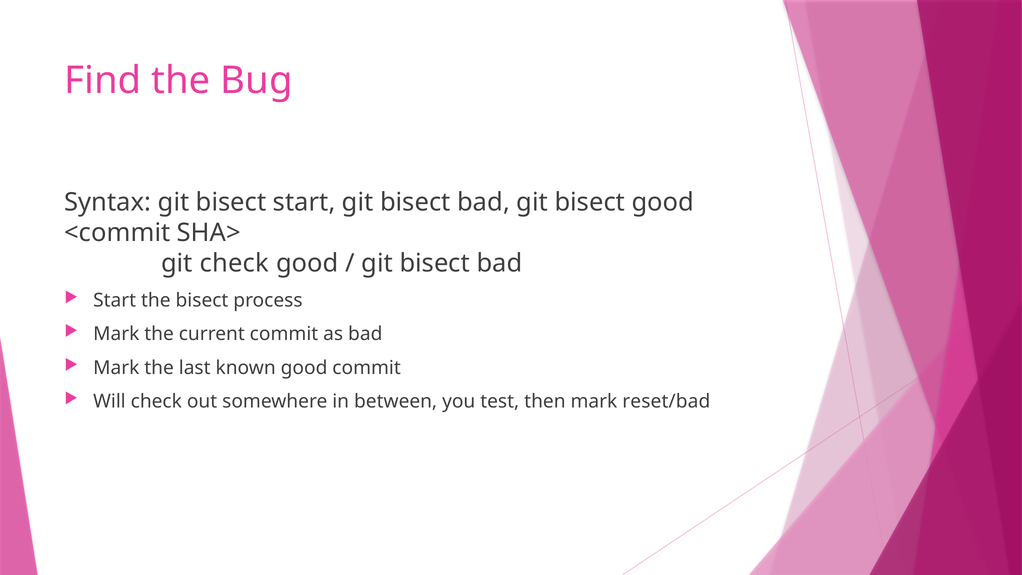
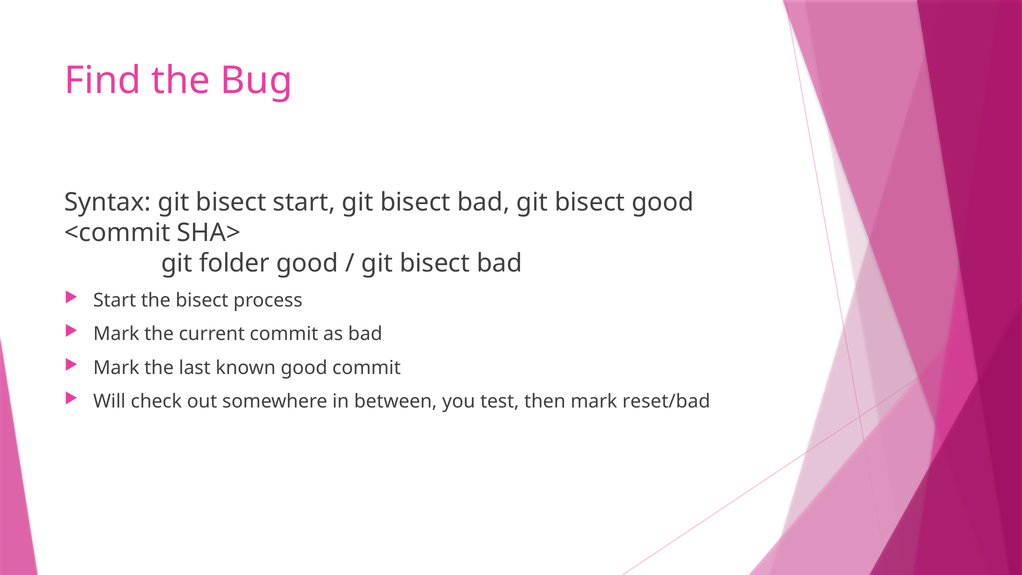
git check: check -> folder
